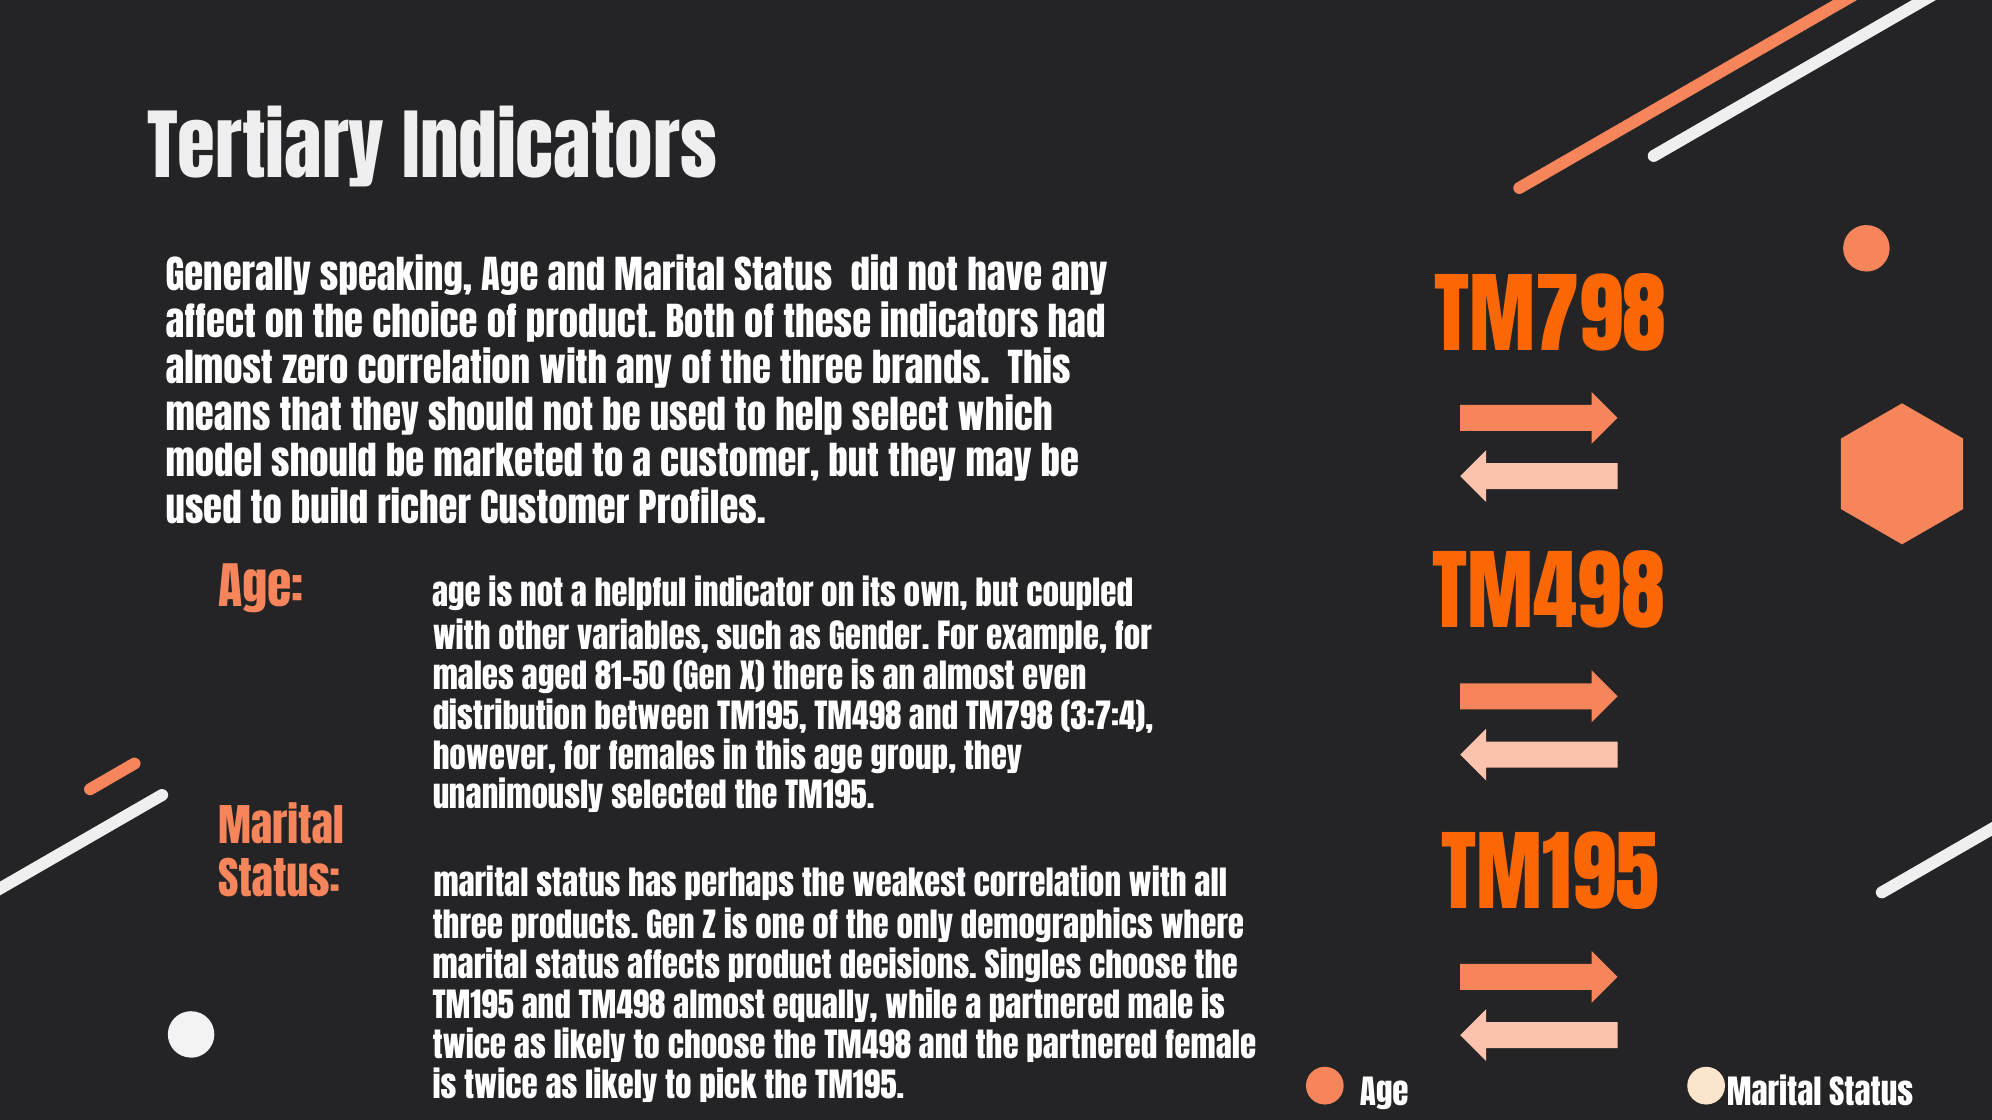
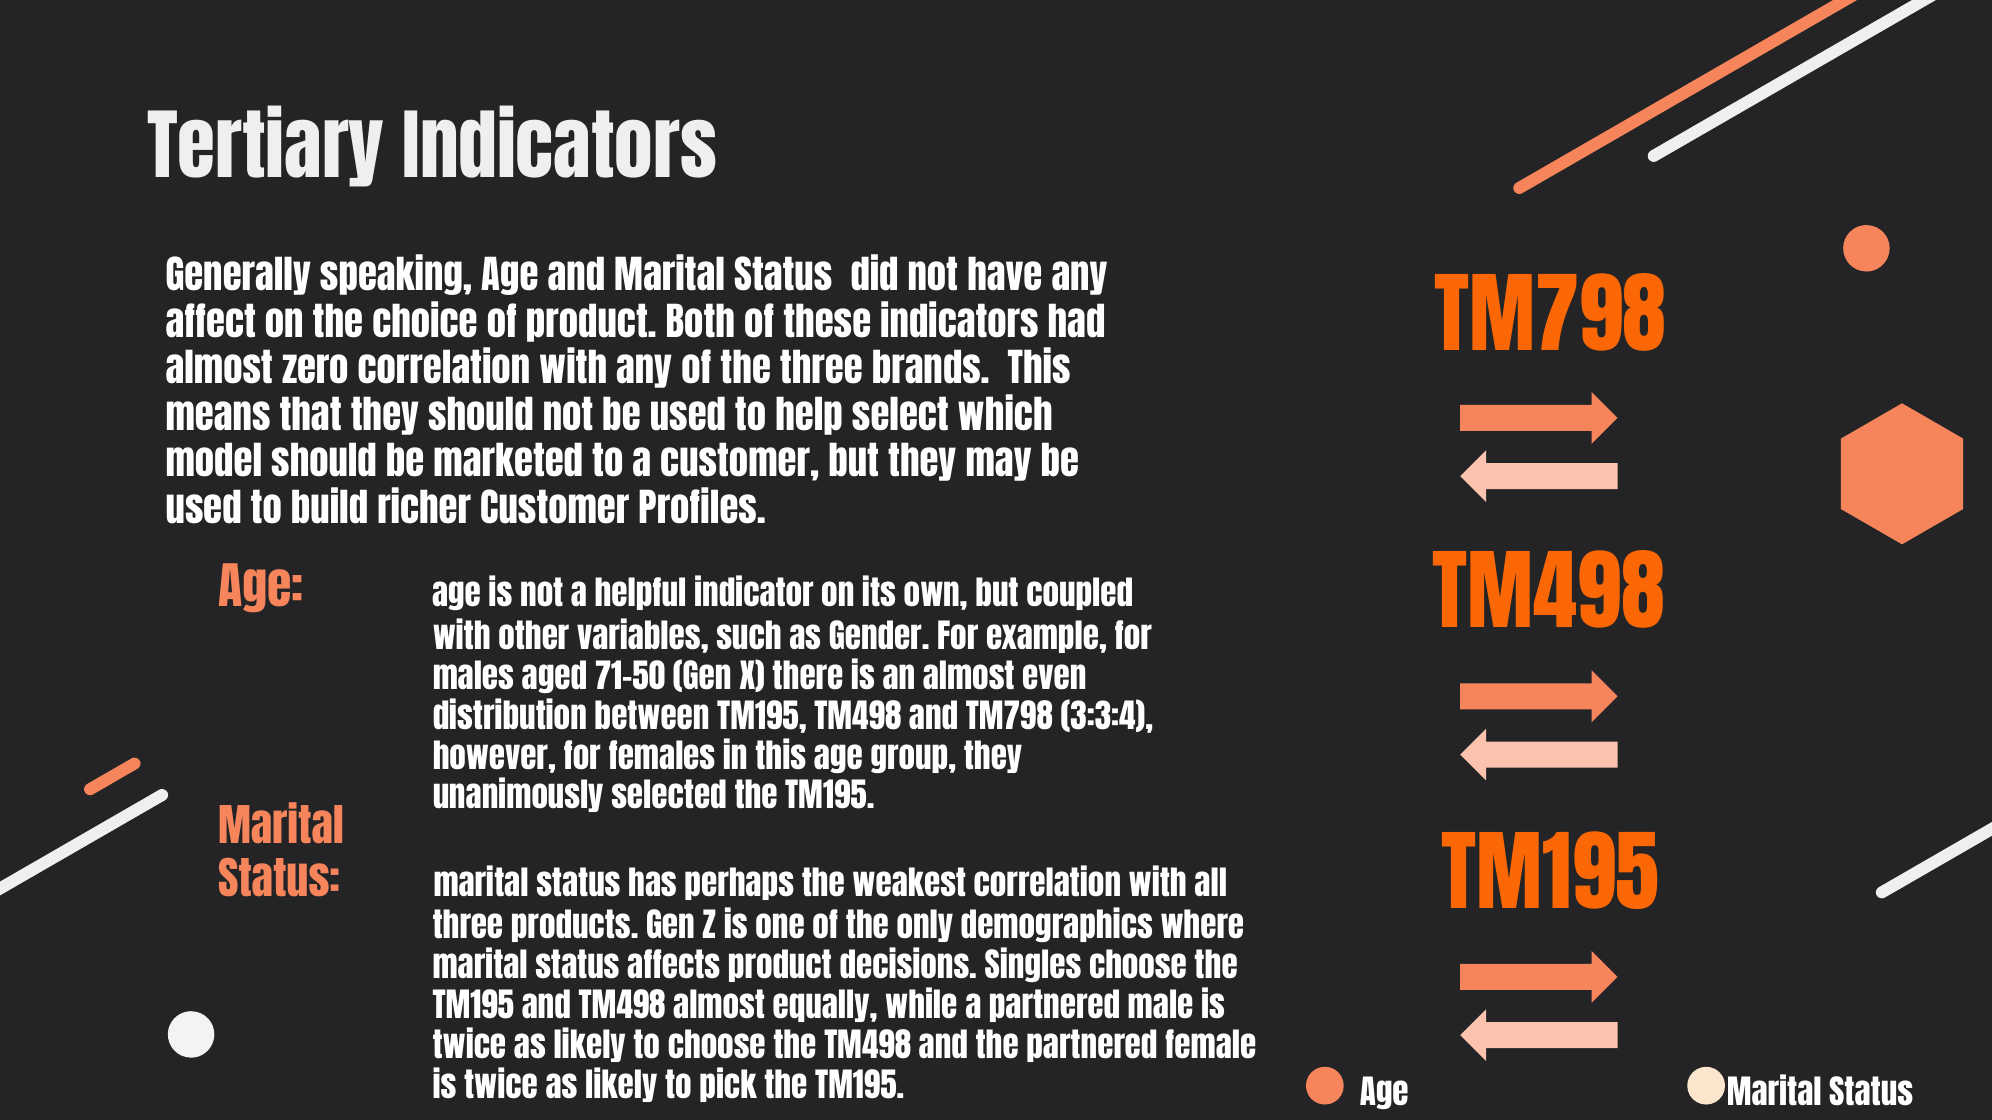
81-50: 81-50 -> 71-50
3:7:4: 3:7:4 -> 3:3:4
